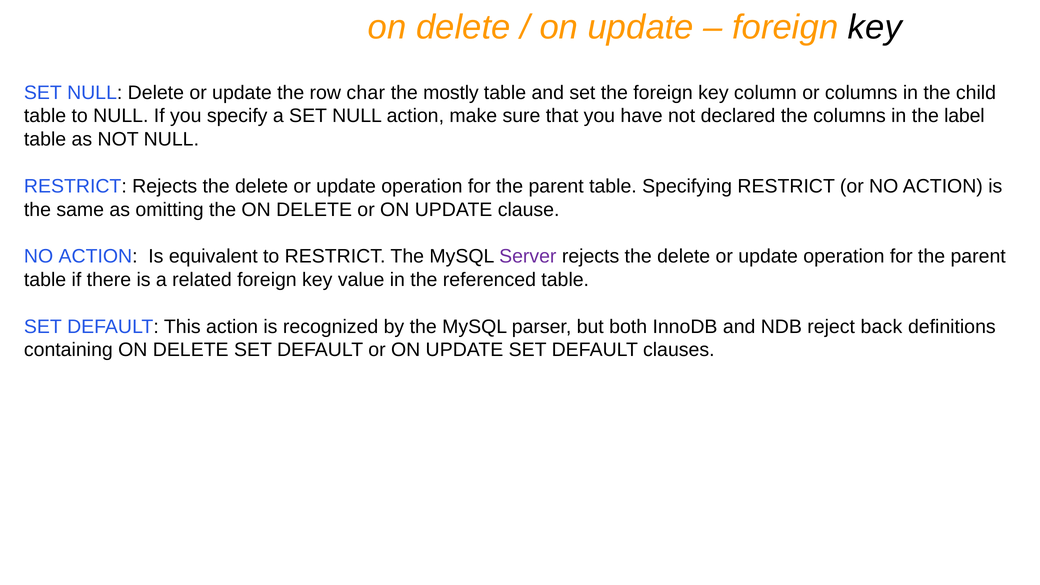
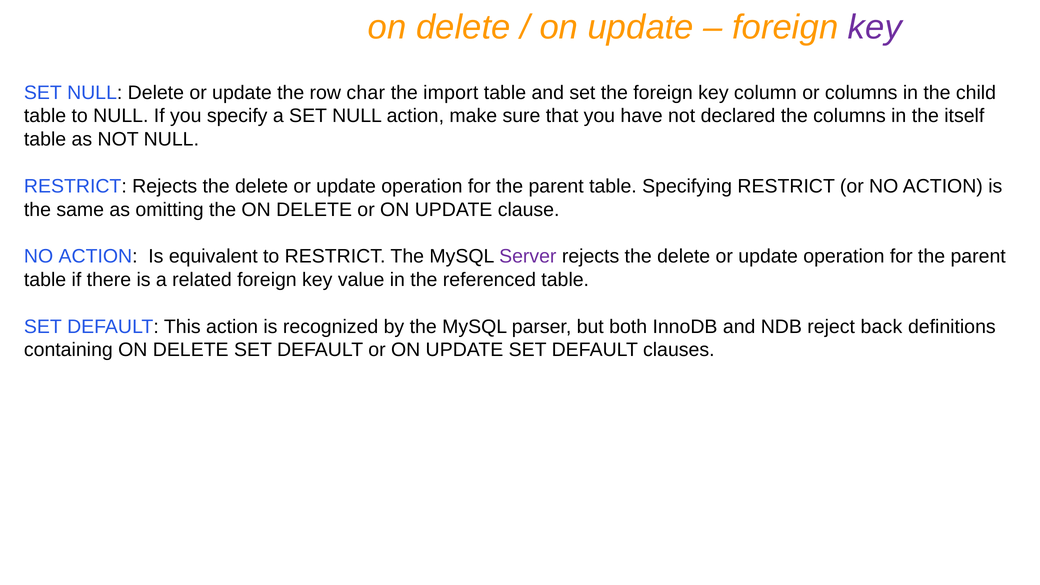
key at (875, 27) colour: black -> purple
mostly: mostly -> import
label: label -> itself
